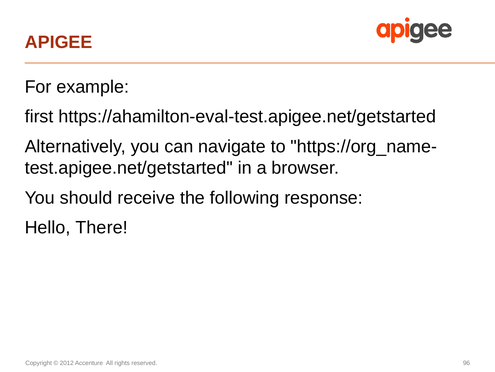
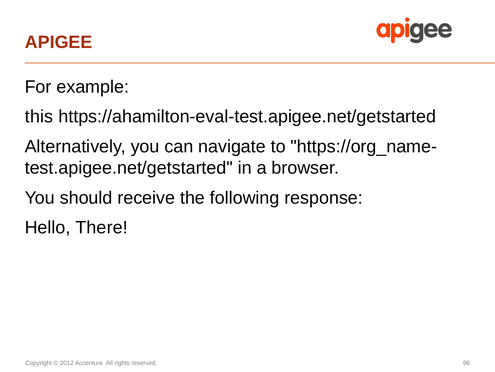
first: first -> this
